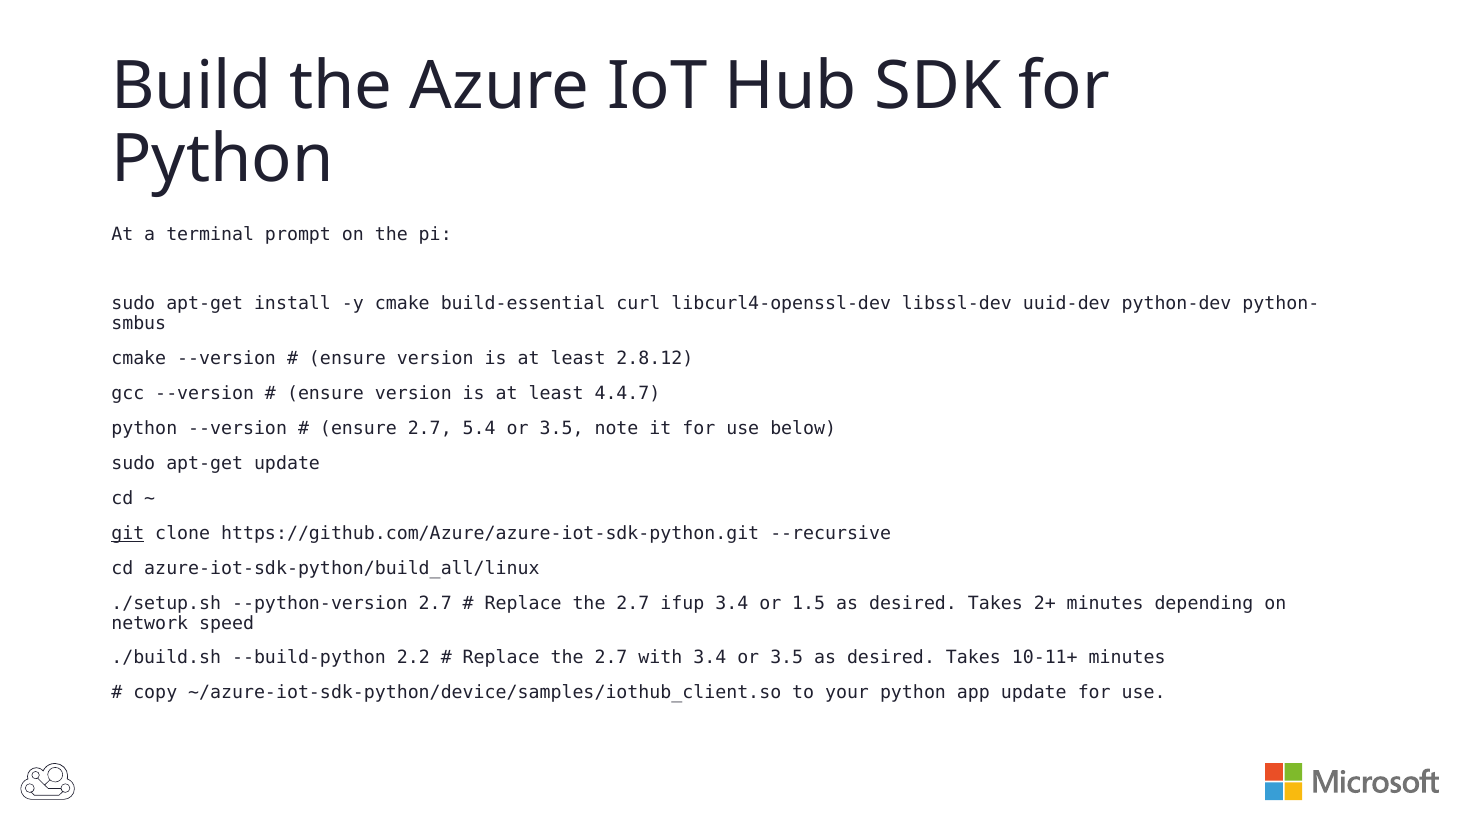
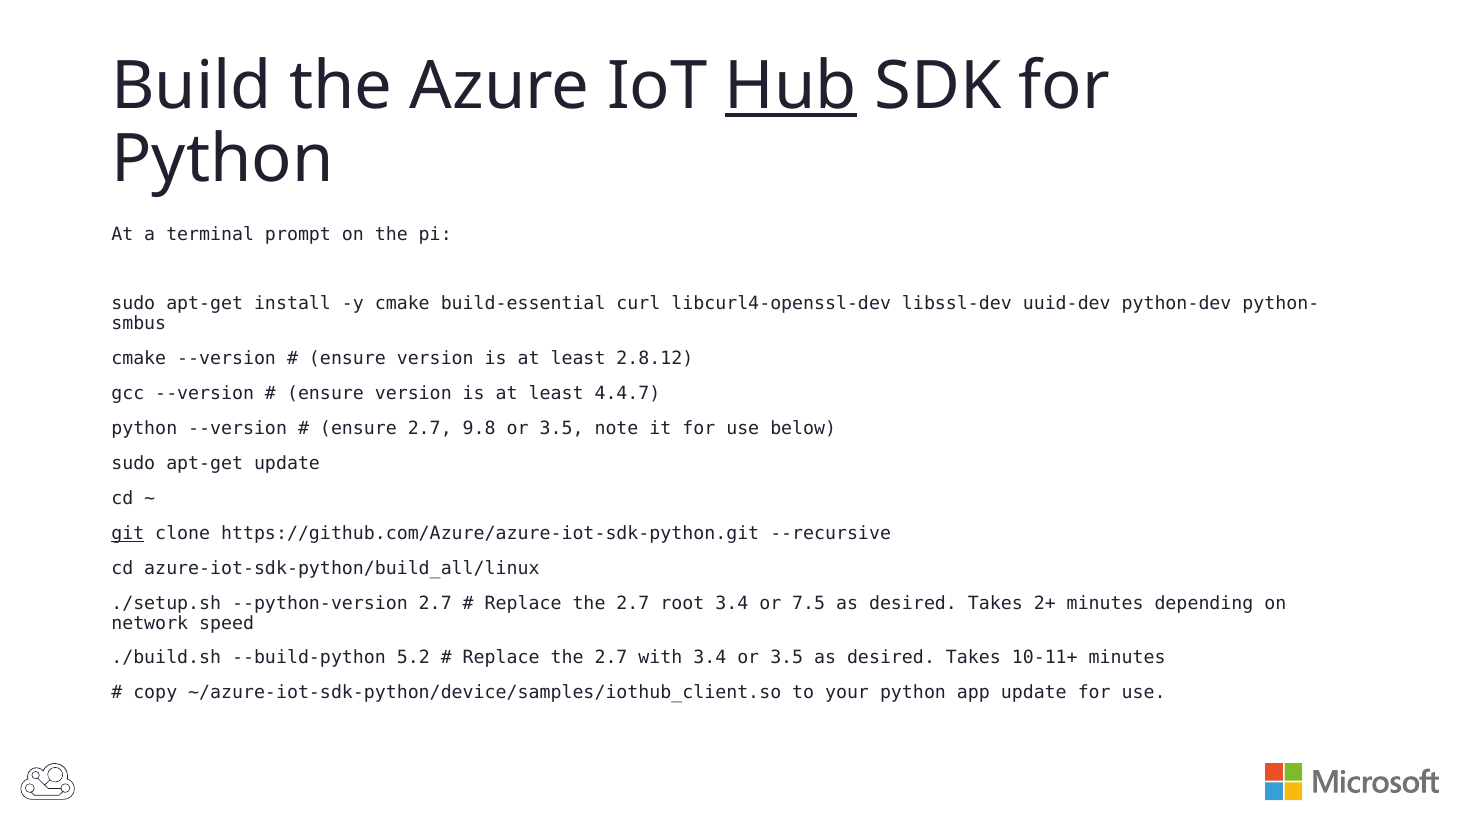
Hub underline: none -> present
5.4: 5.4 -> 9.8
ifup: ifup -> root
1.5: 1.5 -> 7.5
2.2: 2.2 -> 5.2
